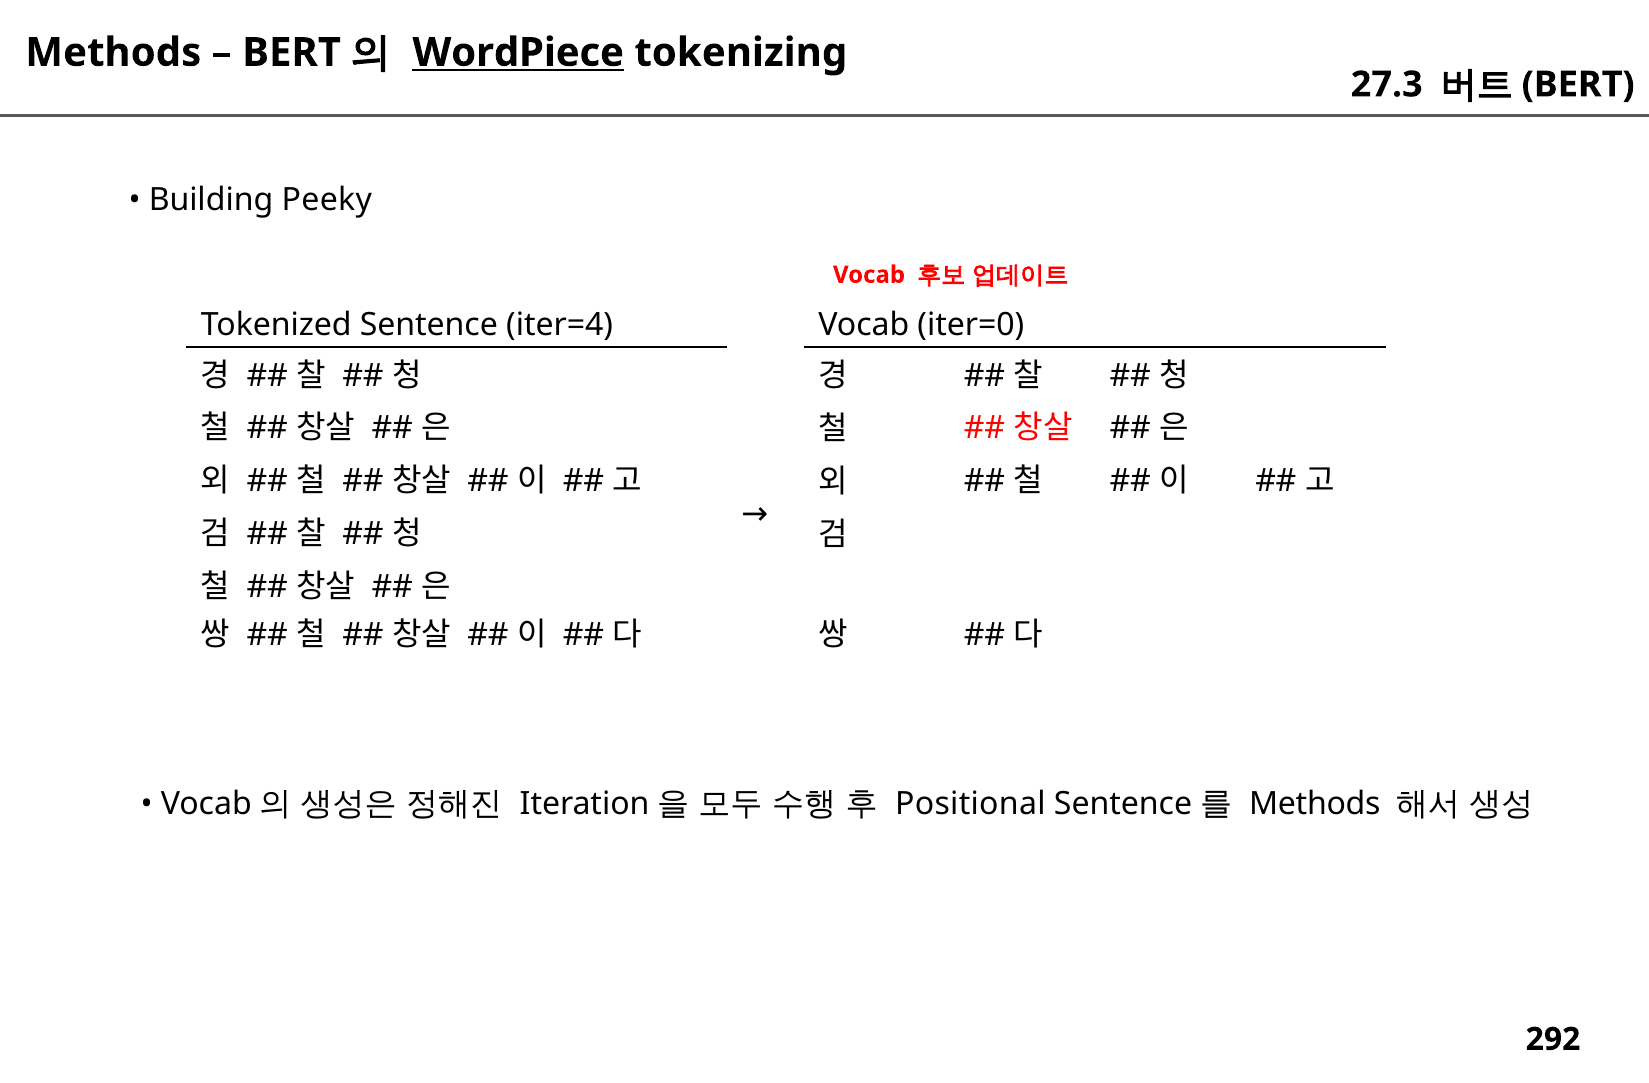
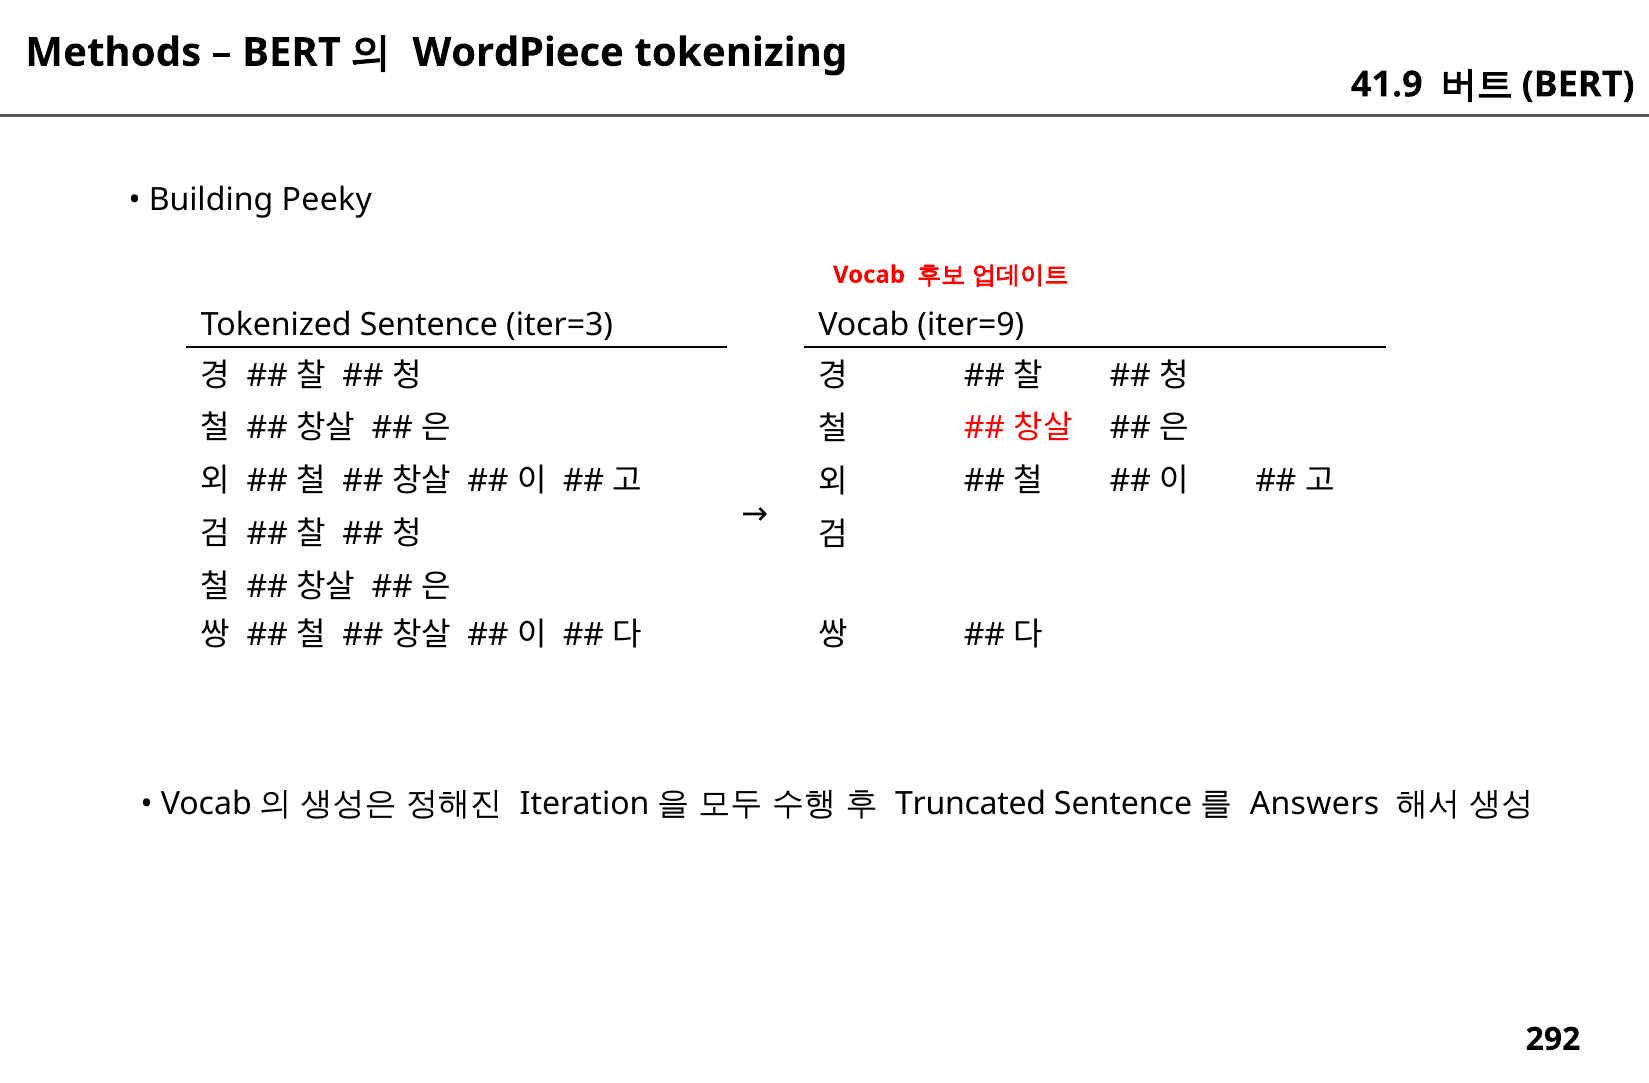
WordPiece underline: present -> none
27.3: 27.3 -> 41.9
iter=4: iter=4 -> iter=3
iter=0: iter=0 -> iter=9
Positional: Positional -> Truncated
Methods at (1315, 804): Methods -> Answers
